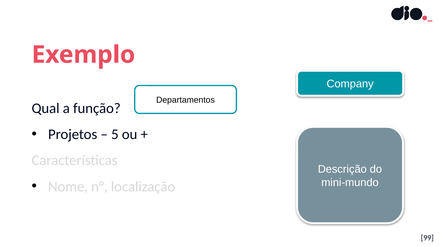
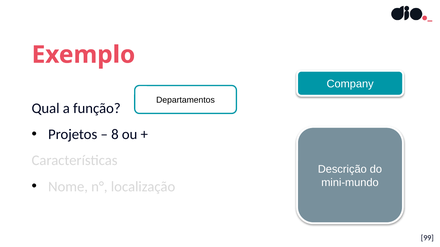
5: 5 -> 8
